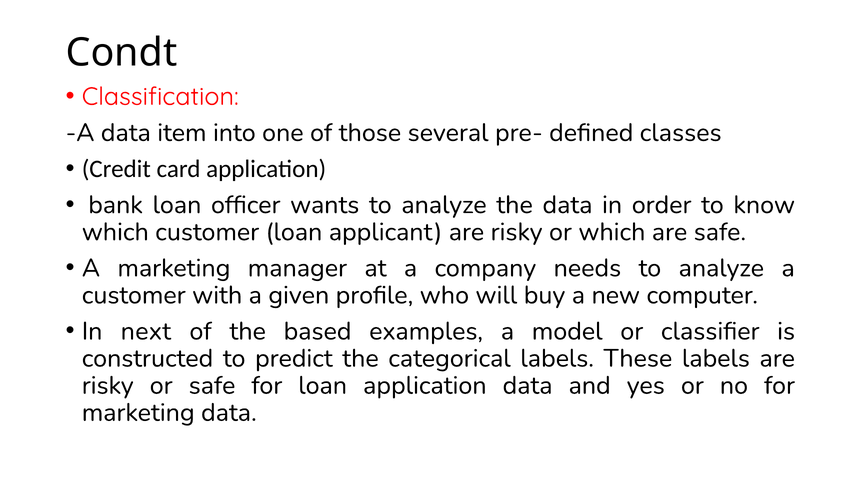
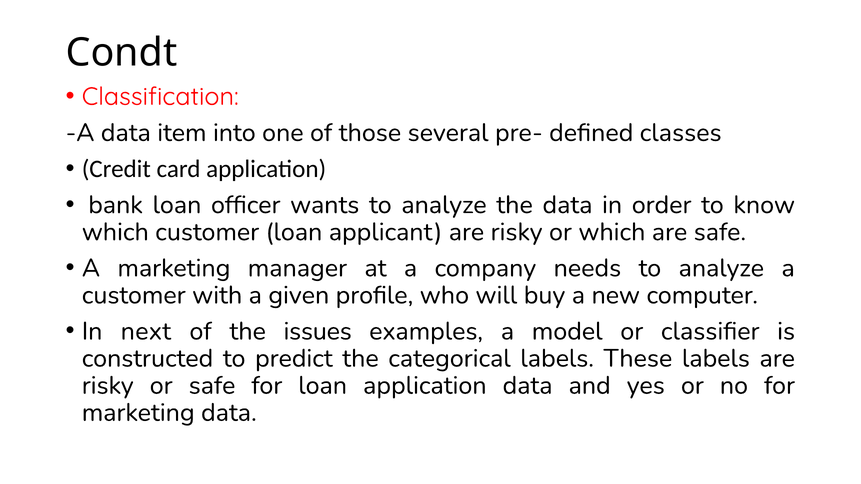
based: based -> issues
